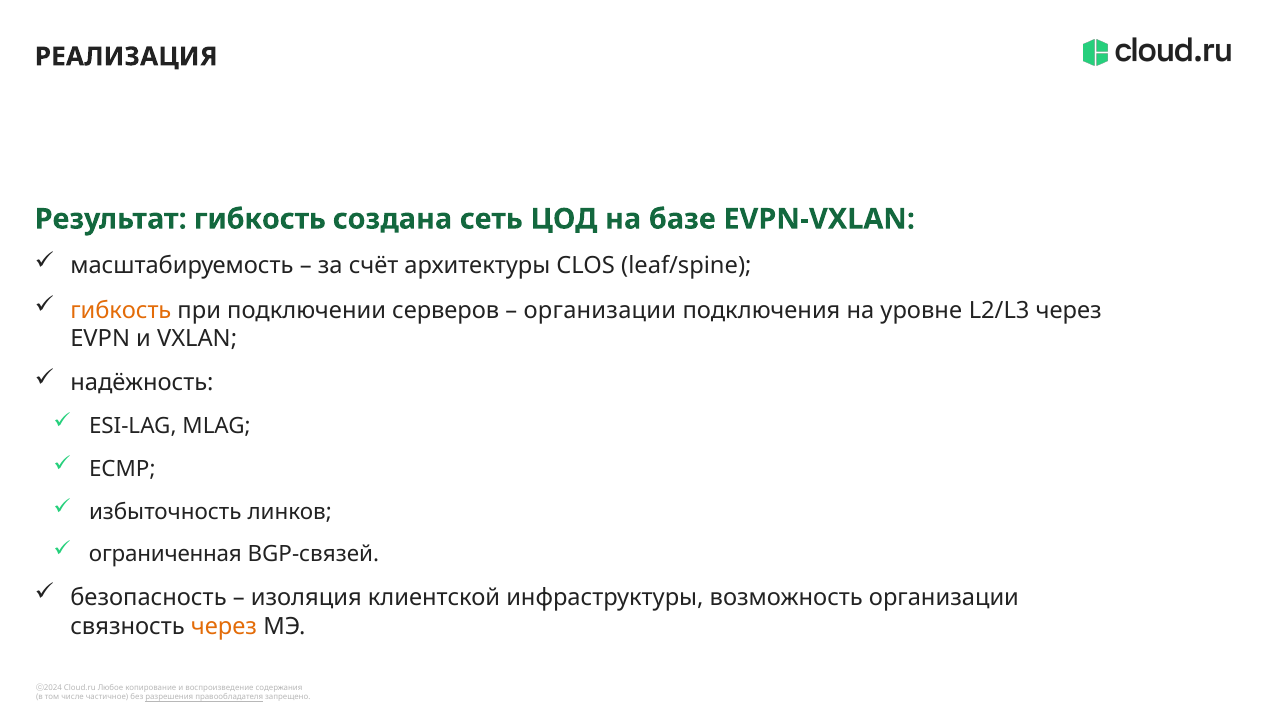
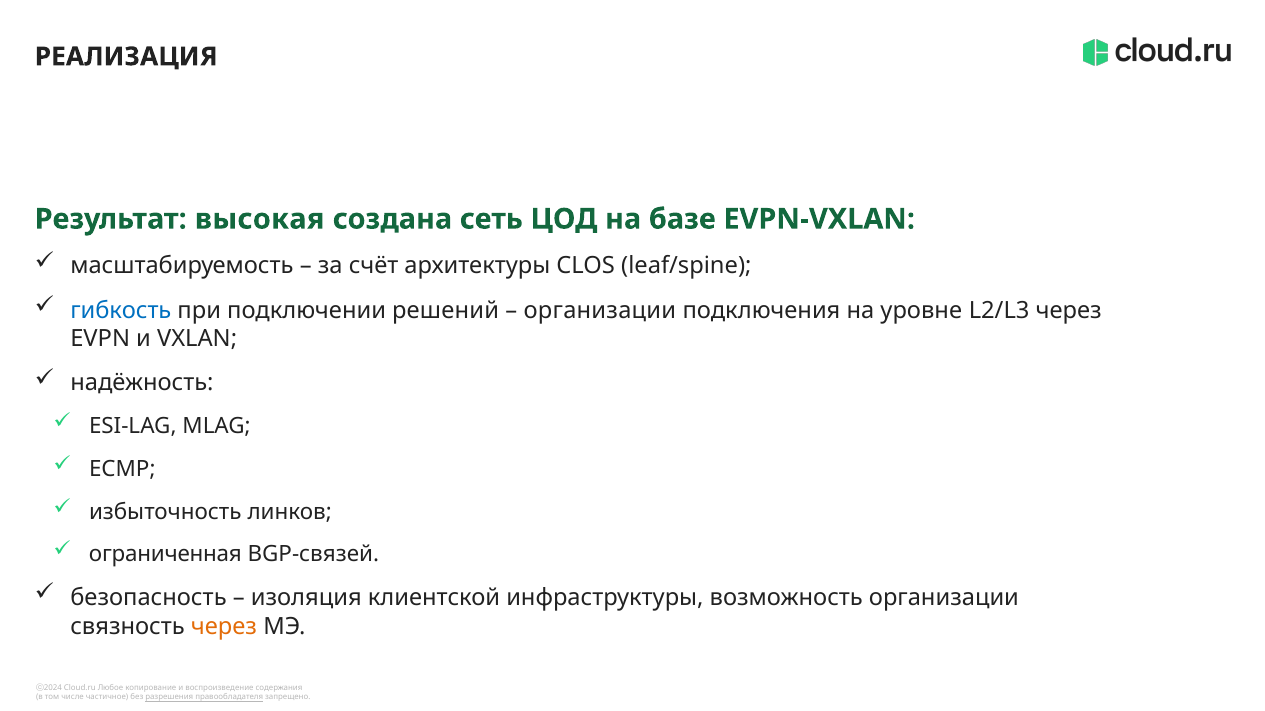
Результат гибкость: гибкость -> высокая
гибкость at (121, 311) colour: orange -> blue
серверов: серверов -> решений
